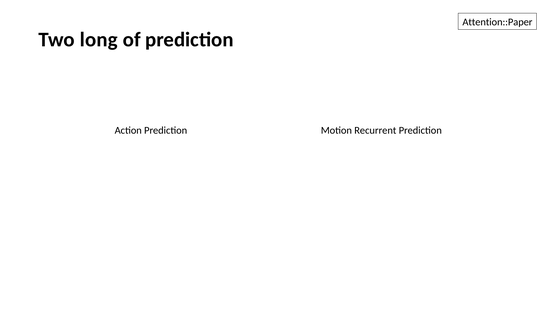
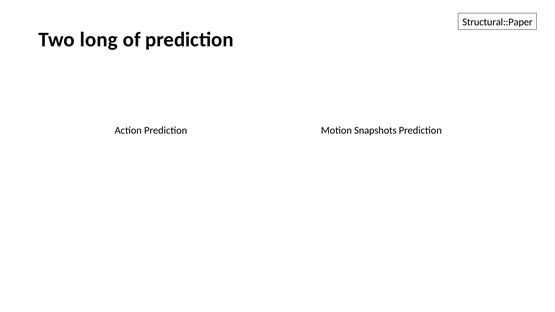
Attention::Paper: Attention::Paper -> Structural::Paper
Recurrent: Recurrent -> Snapshots
